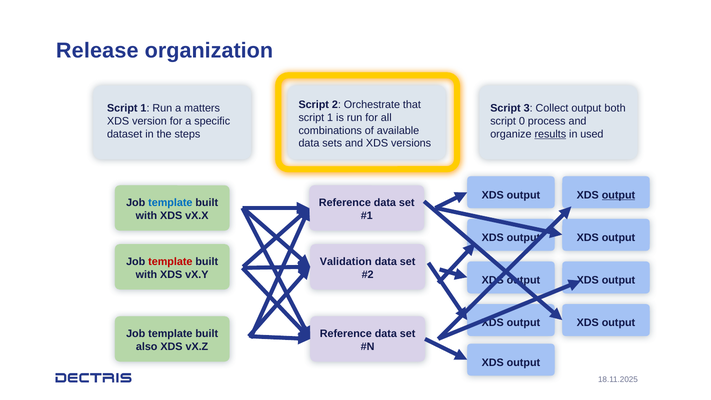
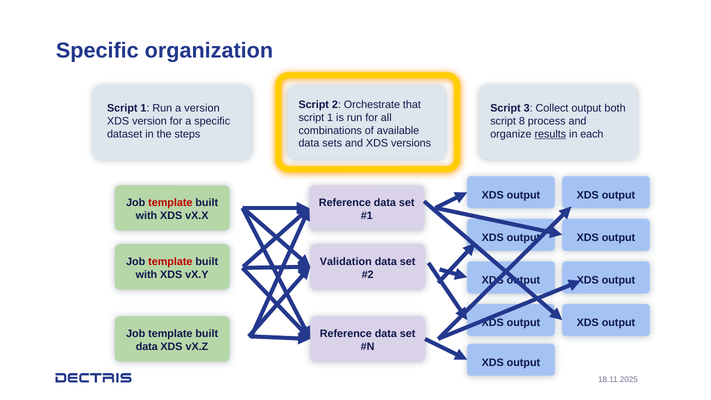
Release at (97, 51): Release -> Specific
a matters: matters -> version
0: 0 -> 8
used: used -> each
output at (618, 195) underline: present -> none
template at (170, 203) colour: blue -> red
also at (147, 347): also -> data
